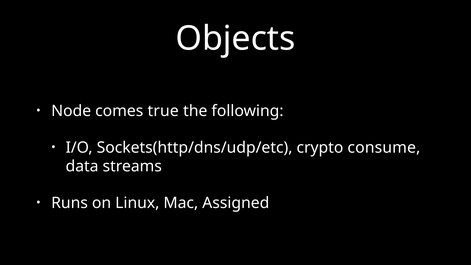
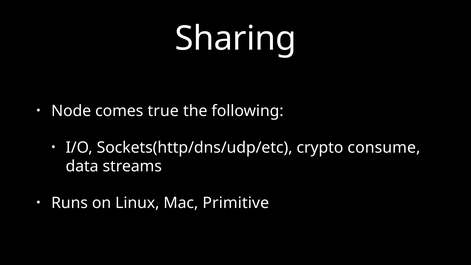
Objects: Objects -> Sharing
Assigned: Assigned -> Primitive
